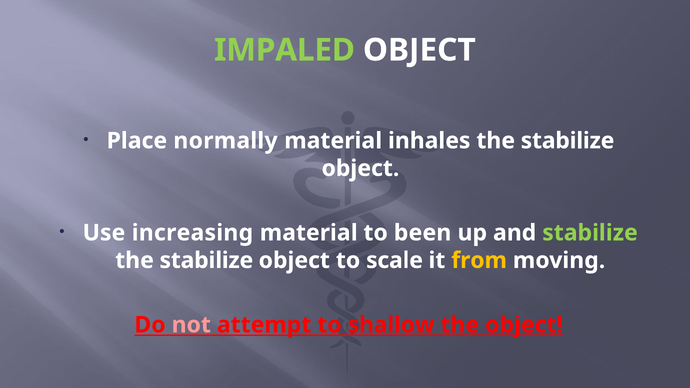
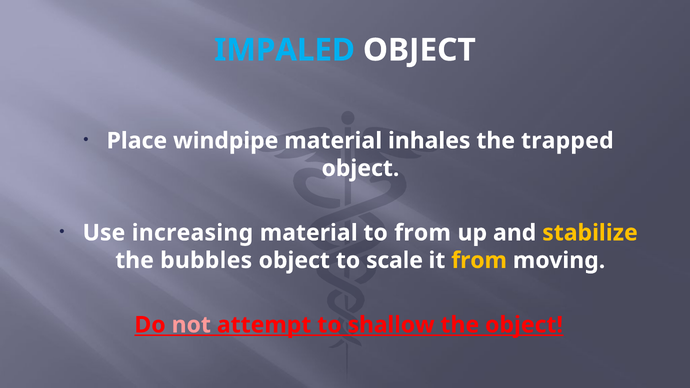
IMPALED colour: light green -> light blue
normally: normally -> windpipe
stabilize at (568, 141): stabilize -> trapped
to been: been -> from
stabilize at (590, 233) colour: light green -> yellow
stabilize at (206, 260): stabilize -> bubbles
